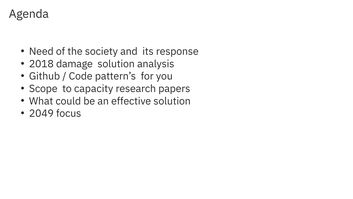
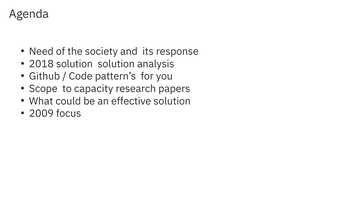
2018 damage: damage -> solution
2049: 2049 -> 2009
